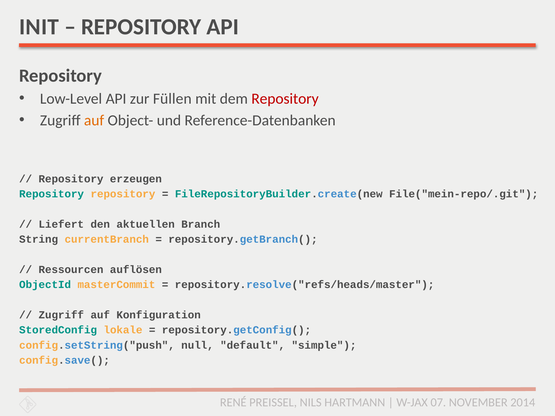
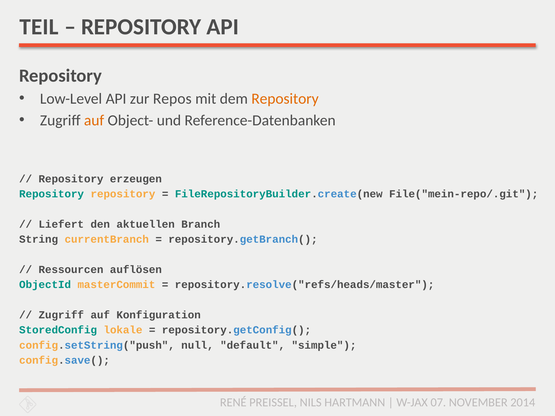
INIT: INIT -> TEIL
Füllen: Füllen -> Repos
Repository at (285, 99) colour: red -> orange
